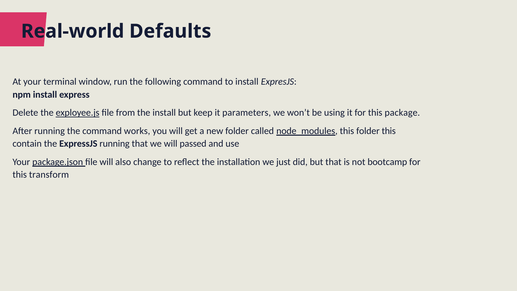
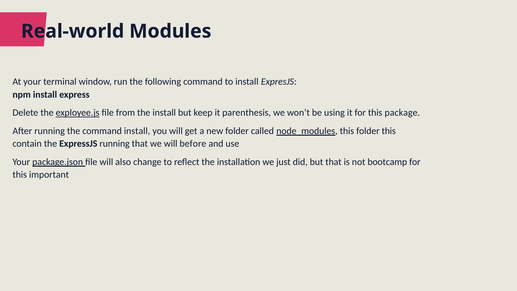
Defaults: Defaults -> Modules
parameters: parameters -> parenthesis
command works: works -> install
passed: passed -> before
transform: transform -> important
